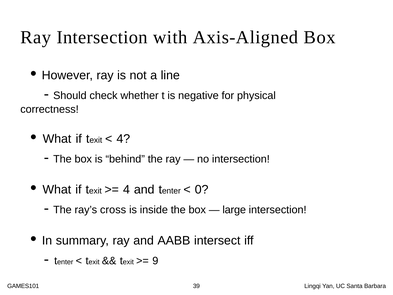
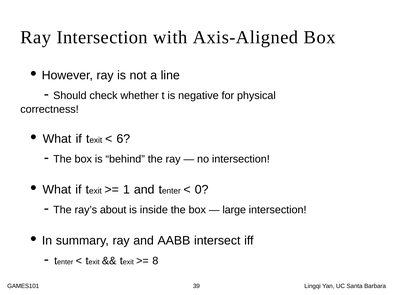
4 at (123, 139): 4 -> 6
4 at (126, 189): 4 -> 1
cross: cross -> about
9: 9 -> 8
